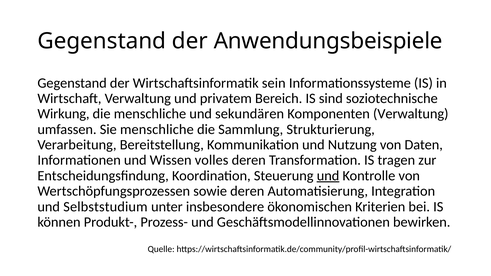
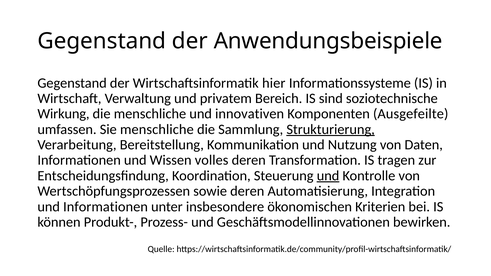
sein: sein -> hier
sekundären: sekundären -> innovativen
Komponenten Verwaltung: Verwaltung -> Ausgefeilte
Strukturierung underline: none -> present
und Selbststudium: Selbststudium -> Informationen
